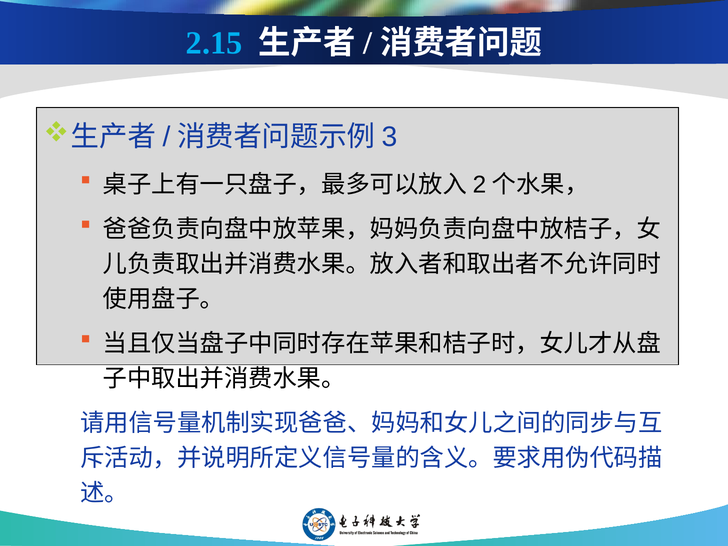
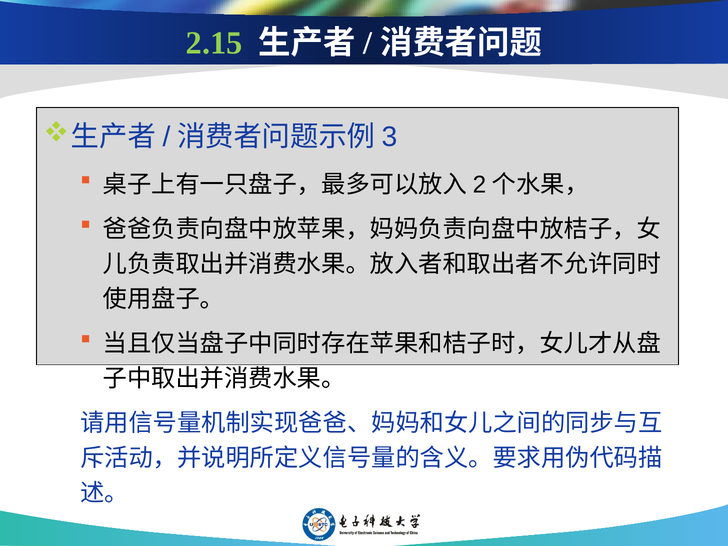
2.15 colour: light blue -> light green
